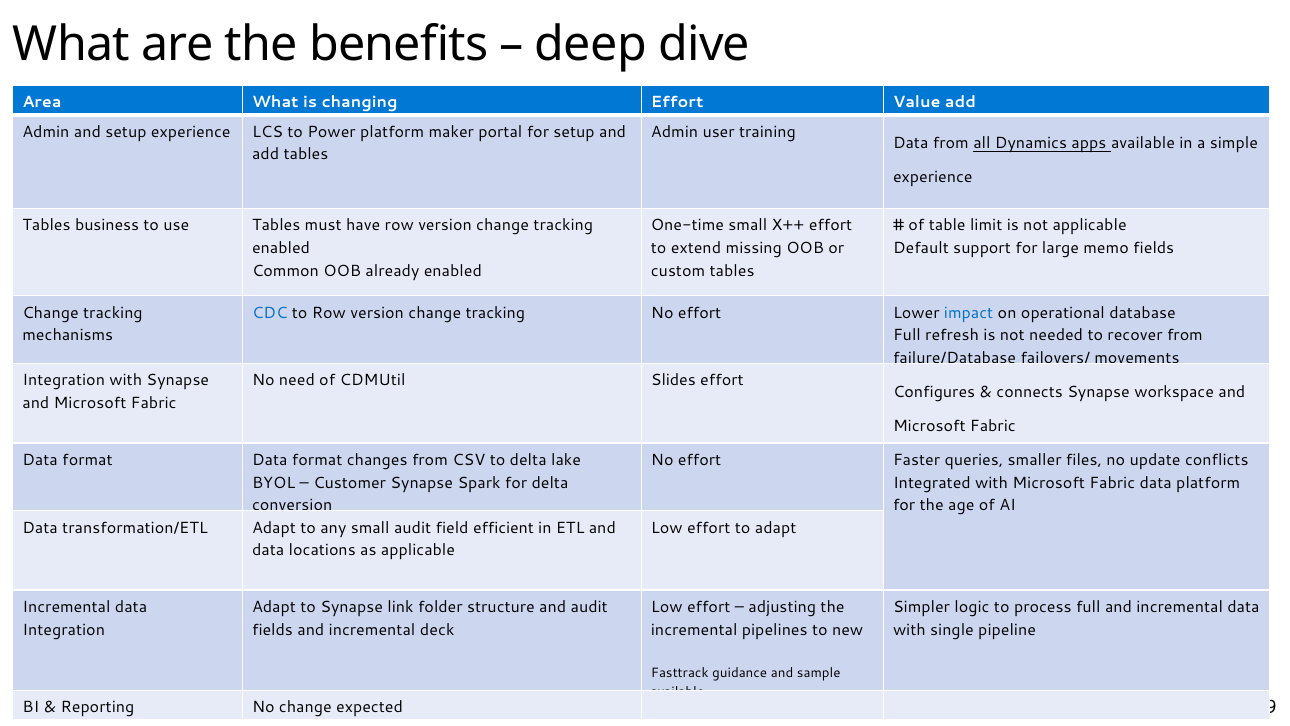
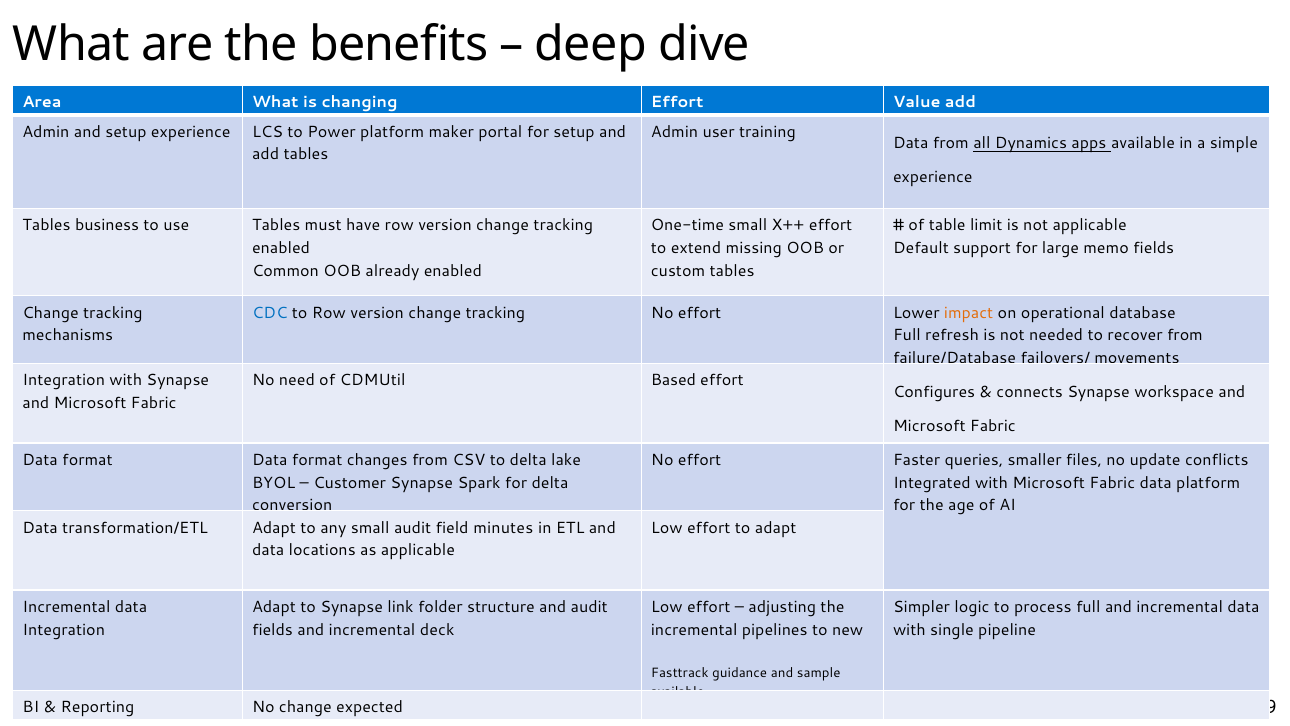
impact colour: blue -> orange
Slides: Slides -> Based
efficient: efficient -> minutes
